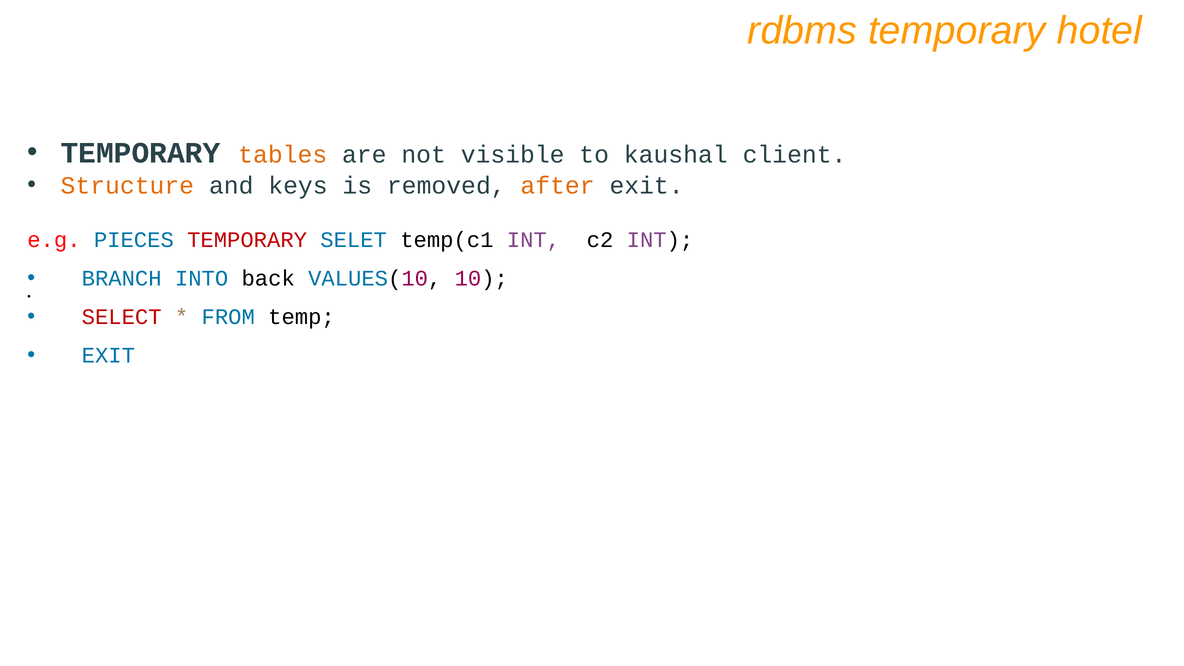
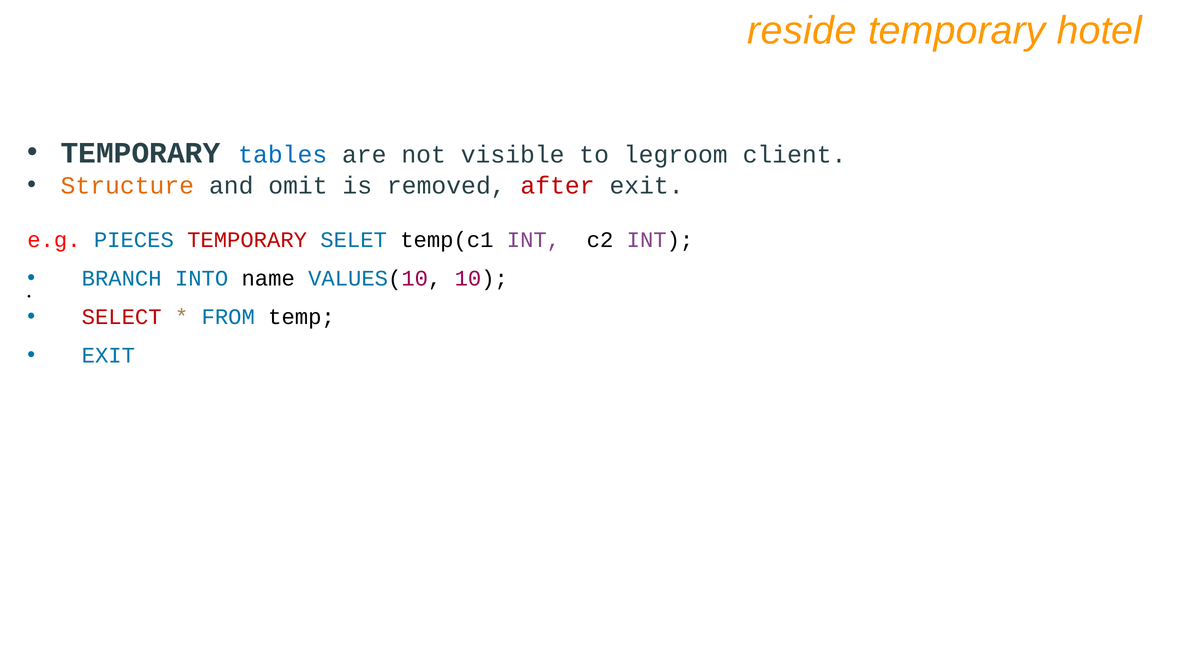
rdbms: rdbms -> reside
tables colour: orange -> blue
kaushal: kaushal -> legroom
keys: keys -> omit
after colour: orange -> red
back: back -> name
